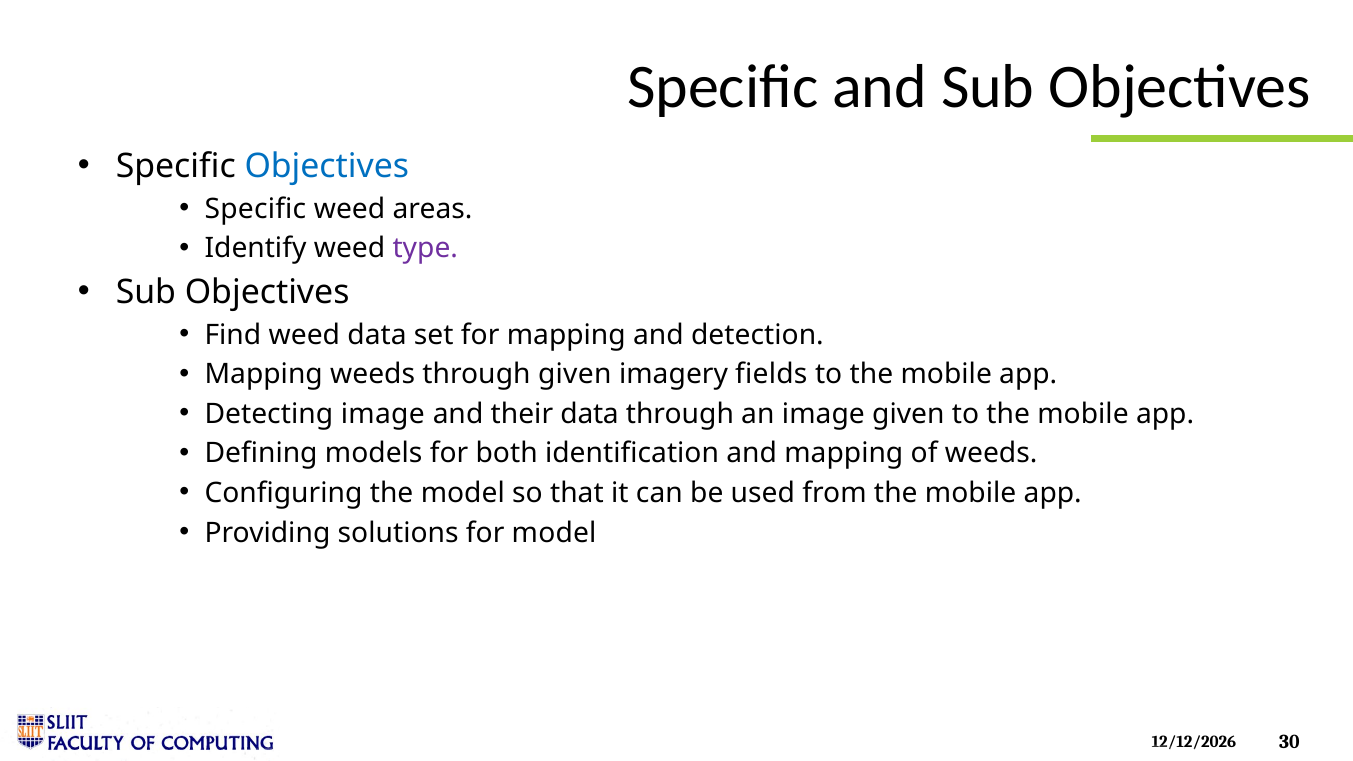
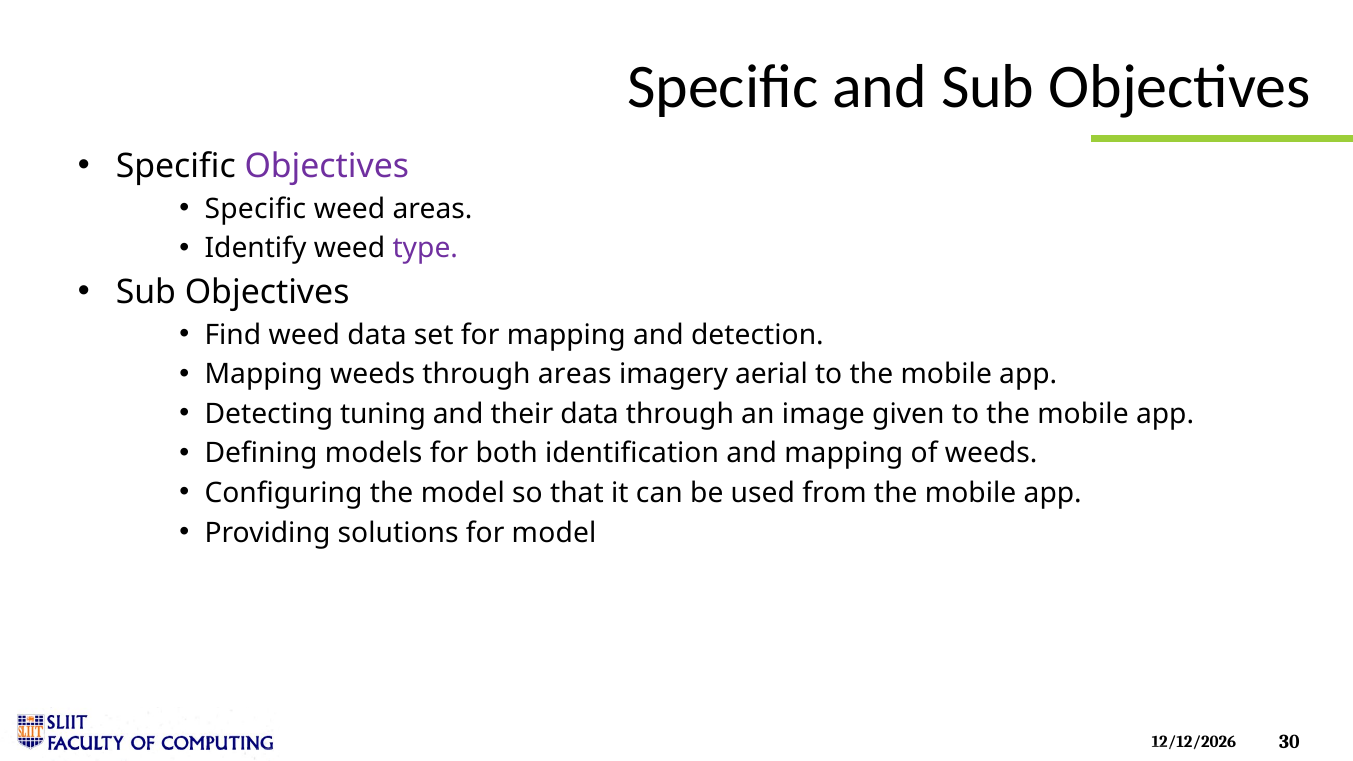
Objectives at (327, 166) colour: blue -> purple
through given: given -> areas
fields: fields -> aerial
Detecting image: image -> tuning
